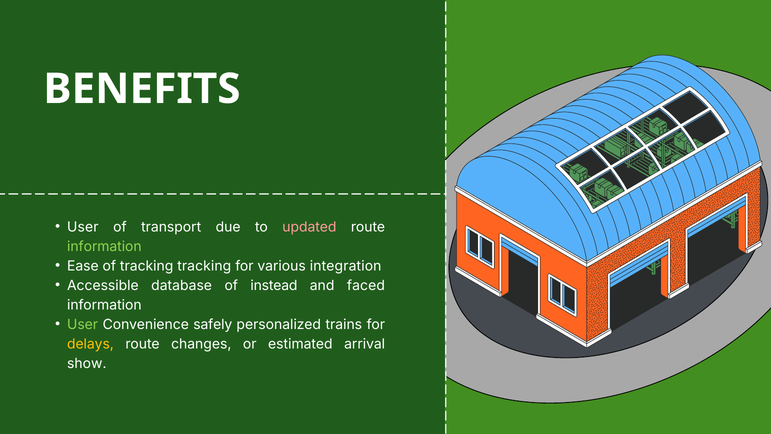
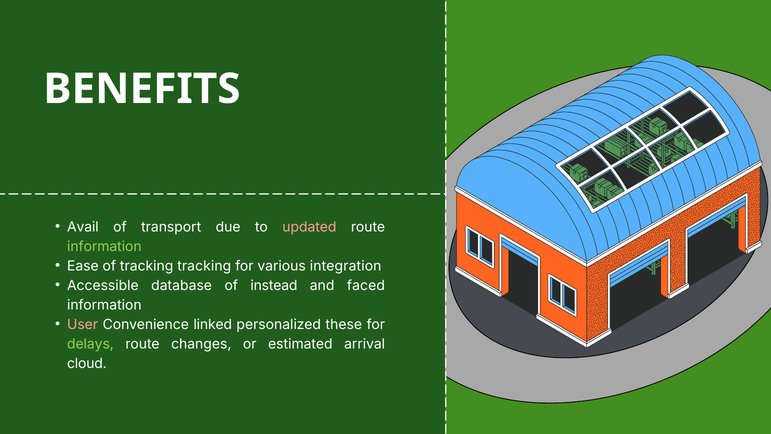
User at (83, 227): User -> Avail
User at (83, 324) colour: light green -> pink
safely: safely -> linked
trains: trains -> these
delays colour: yellow -> light green
show: show -> cloud
